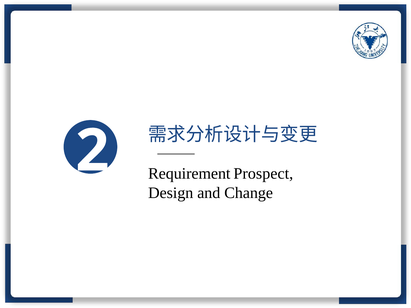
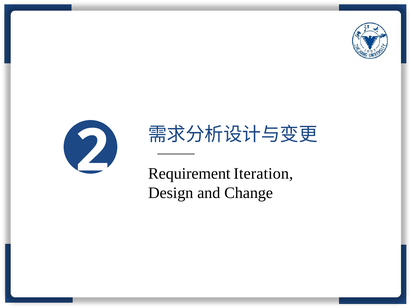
Prospect: Prospect -> Iteration
